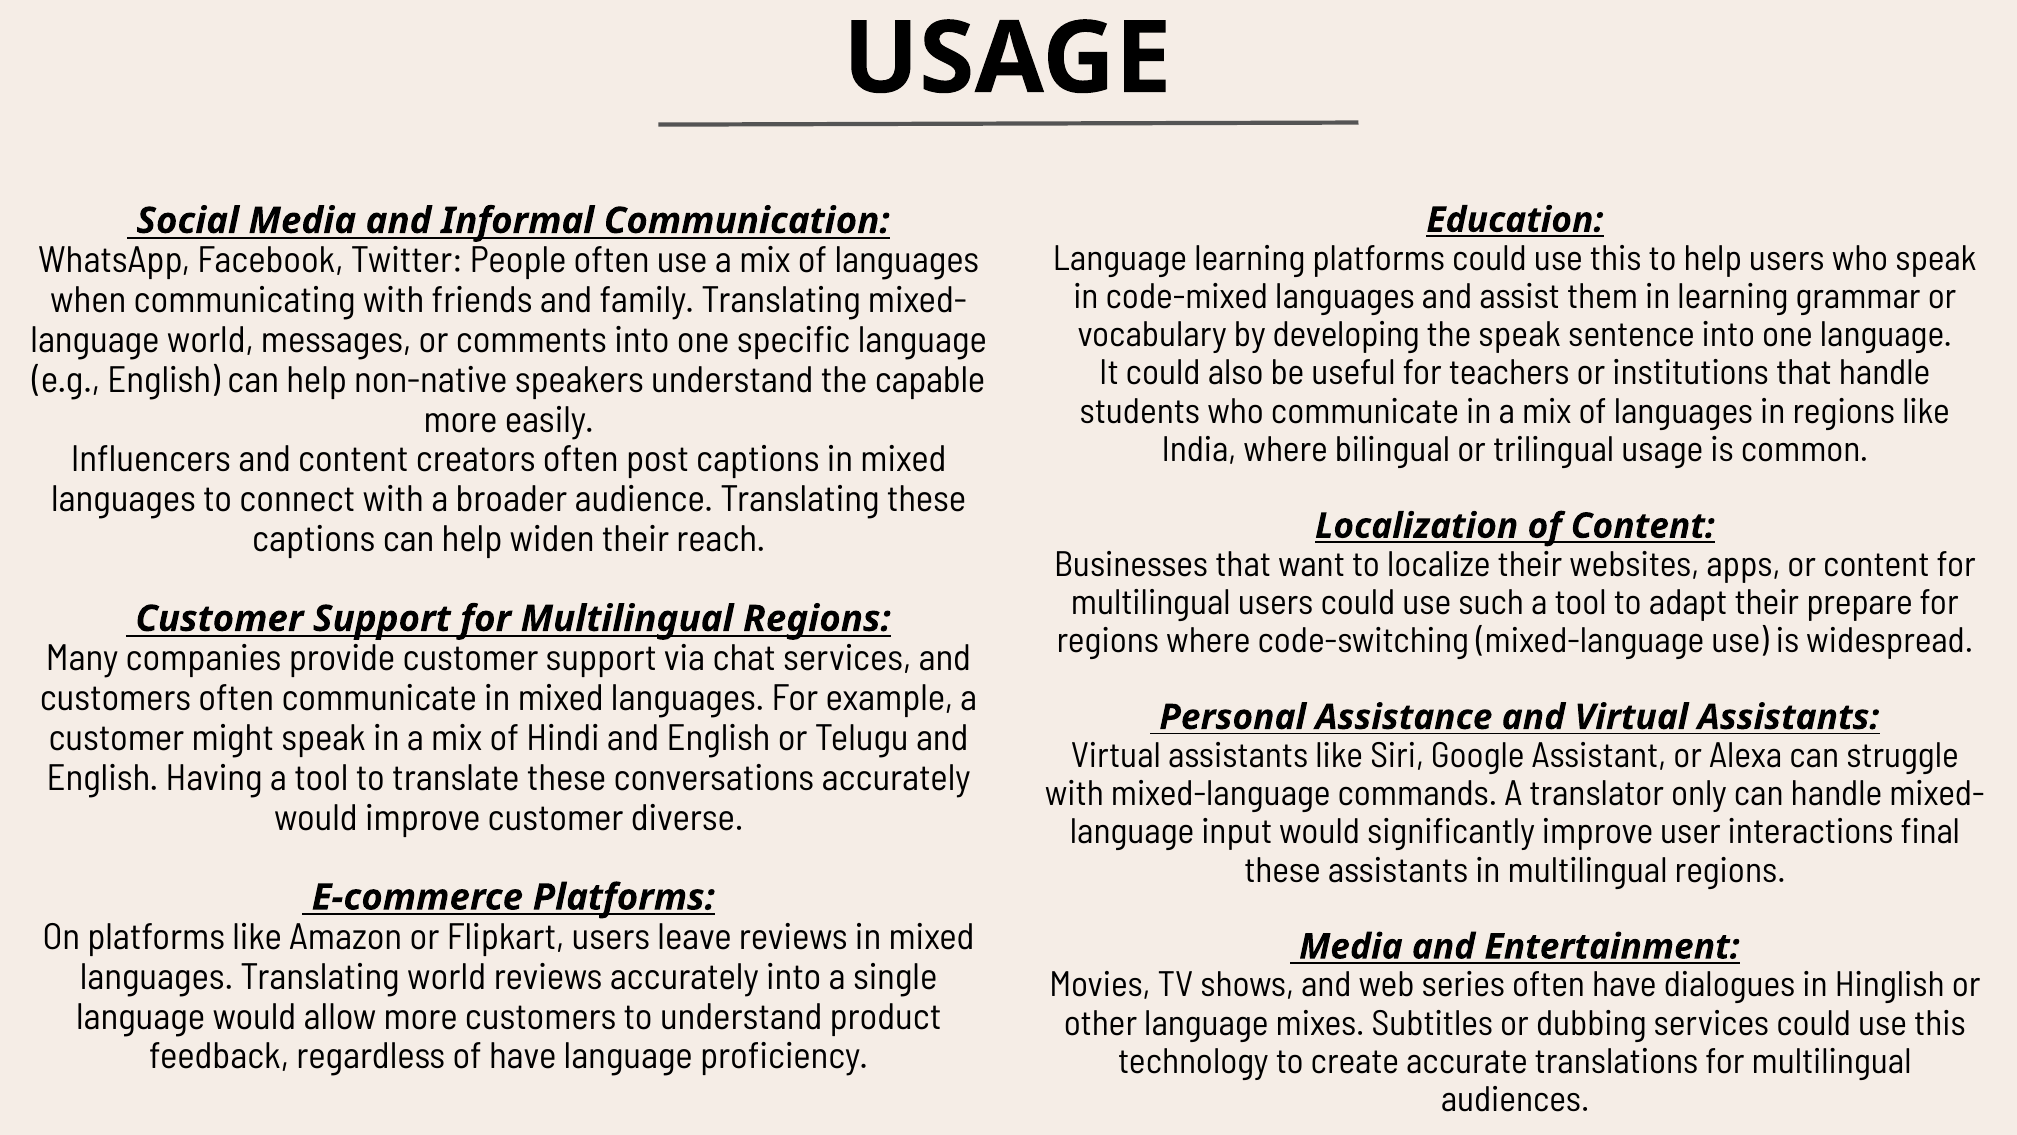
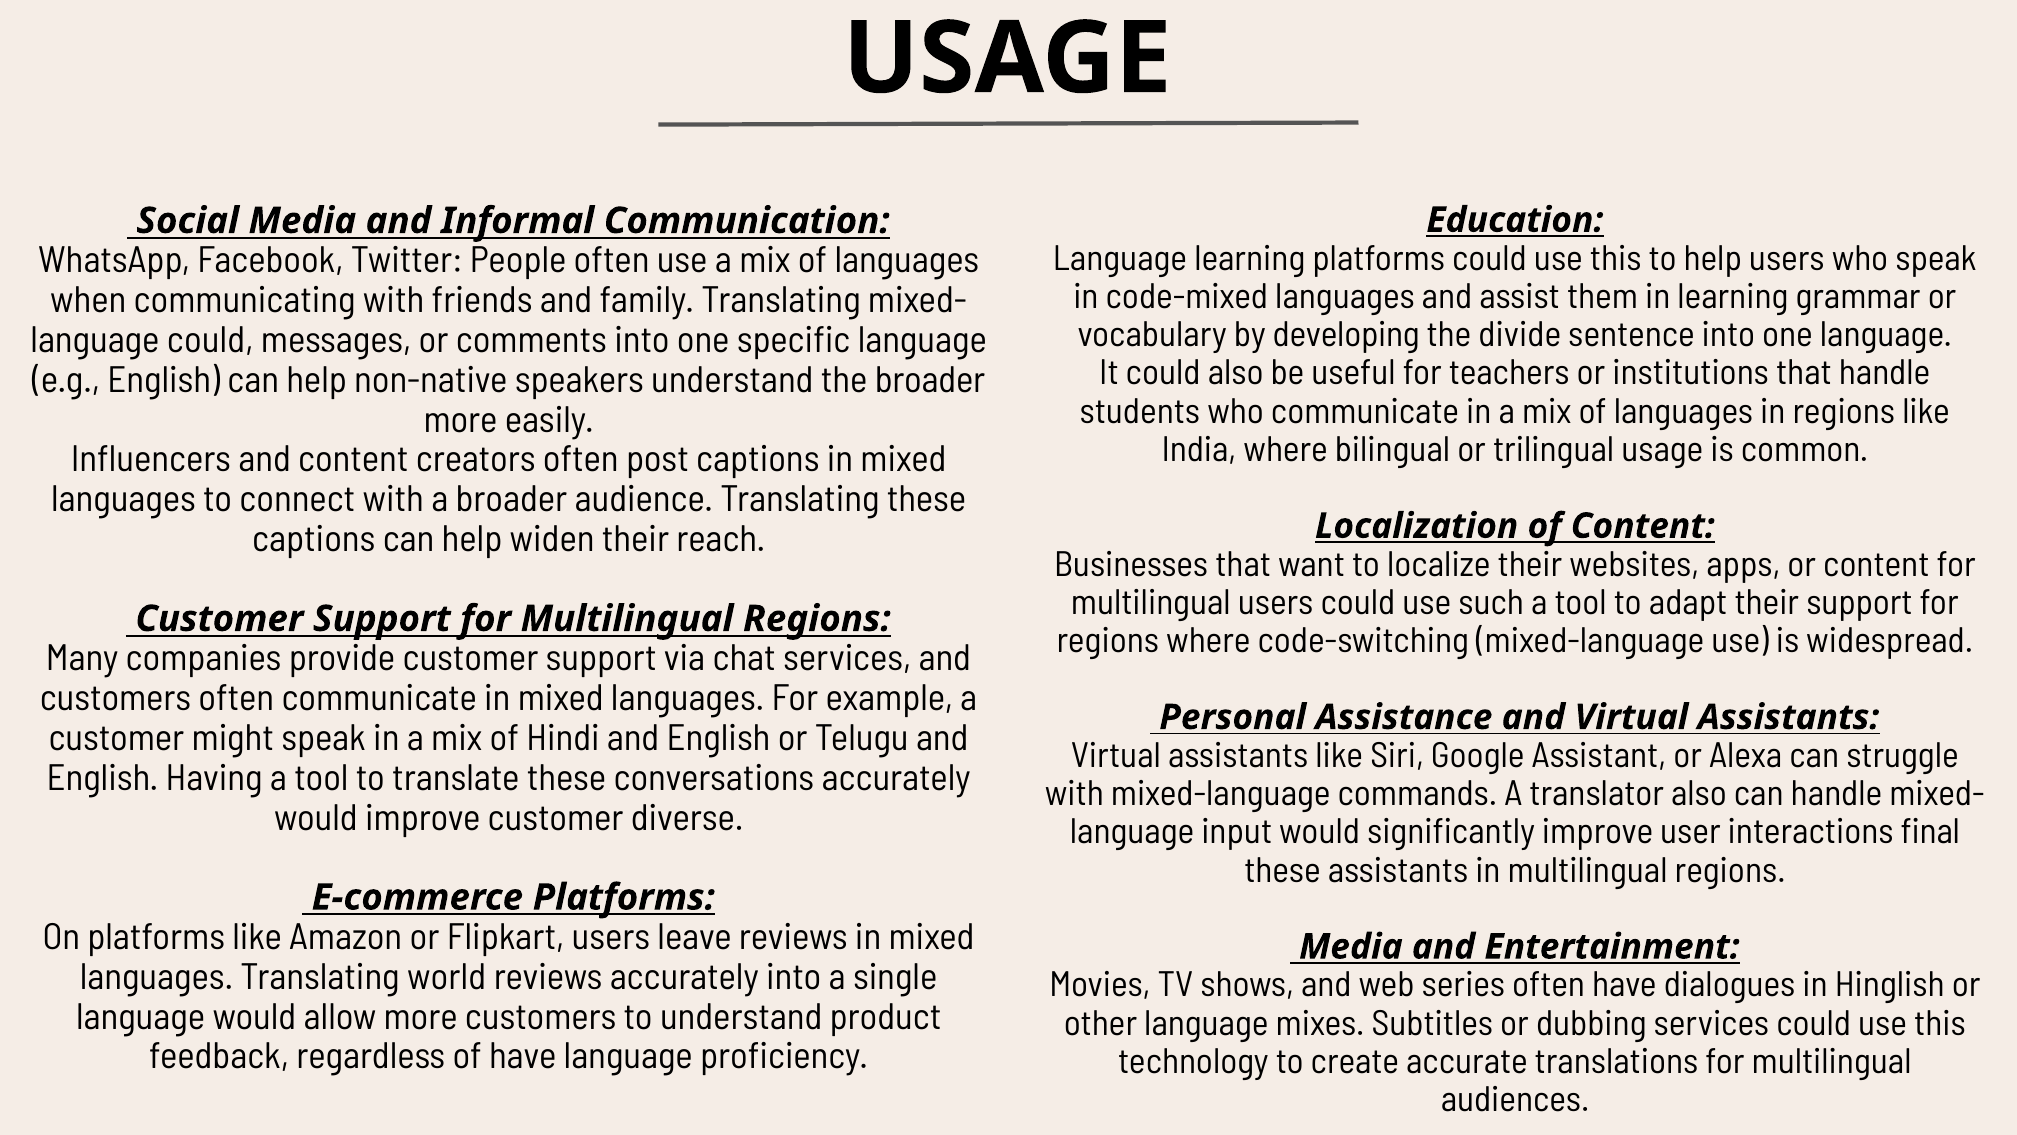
the speak: speak -> divide
language world: world -> could
the capable: capable -> broader
their prepare: prepare -> support
translator only: only -> also
